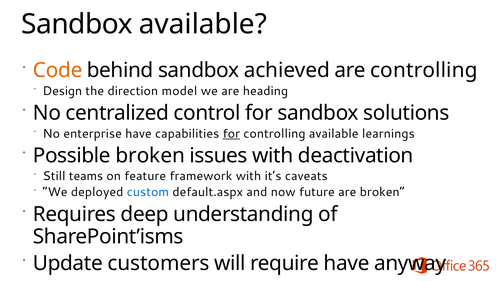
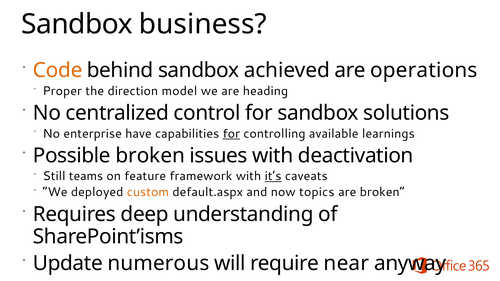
Sandbox available: available -> business
are controlling: controlling -> operations
Design: Design -> Proper
it’s underline: none -> present
custom colour: blue -> orange
future: future -> topics
customers: customers -> numerous
require have: have -> near
